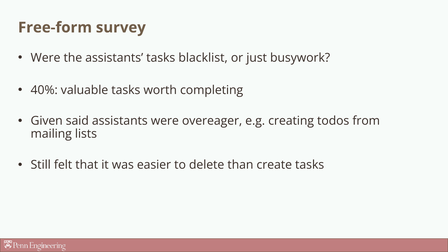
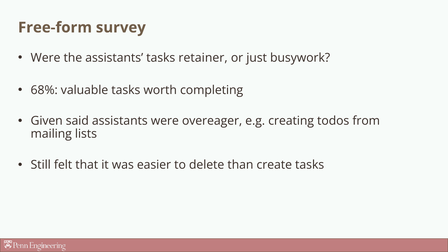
blacklist: blacklist -> retainer
40%: 40% -> 68%
